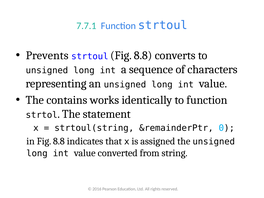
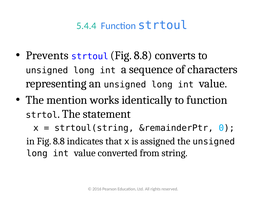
7.7.1: 7.7.1 -> 5.4.4
contains: contains -> mention
